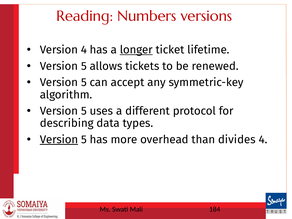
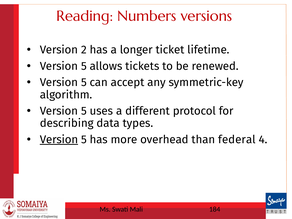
Version 4: 4 -> 2
longer underline: present -> none
divides: divides -> federal
